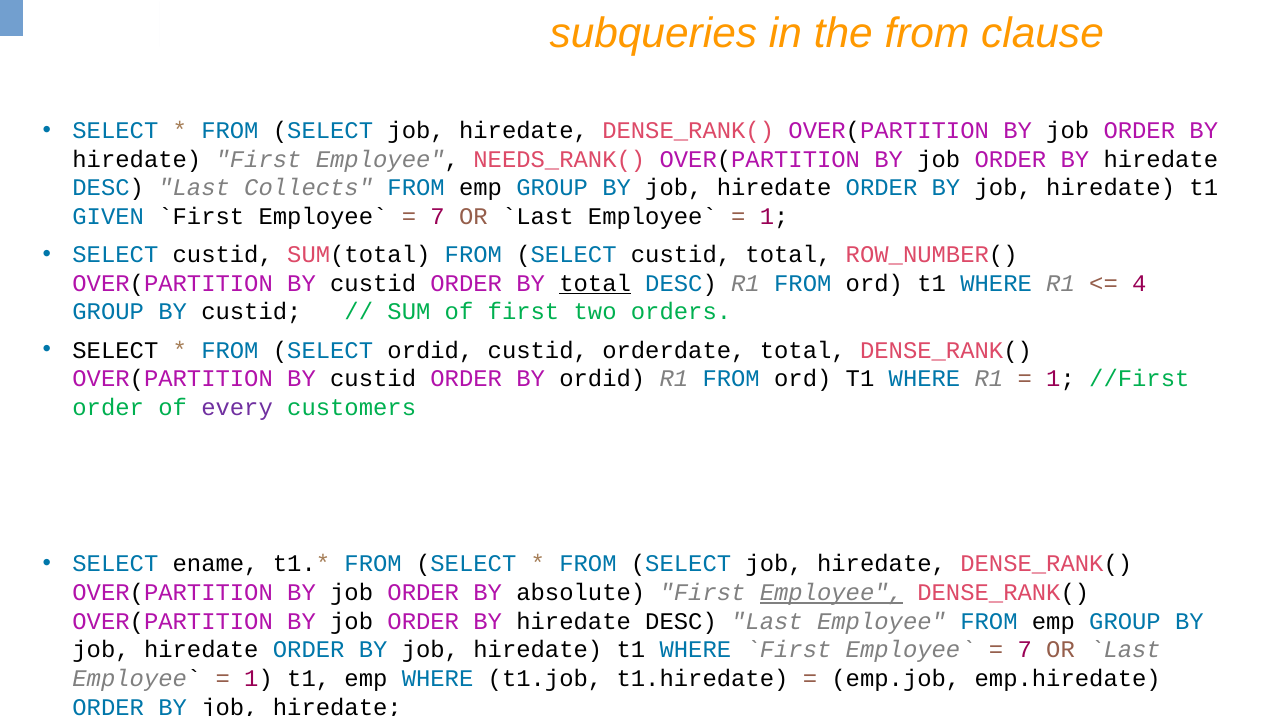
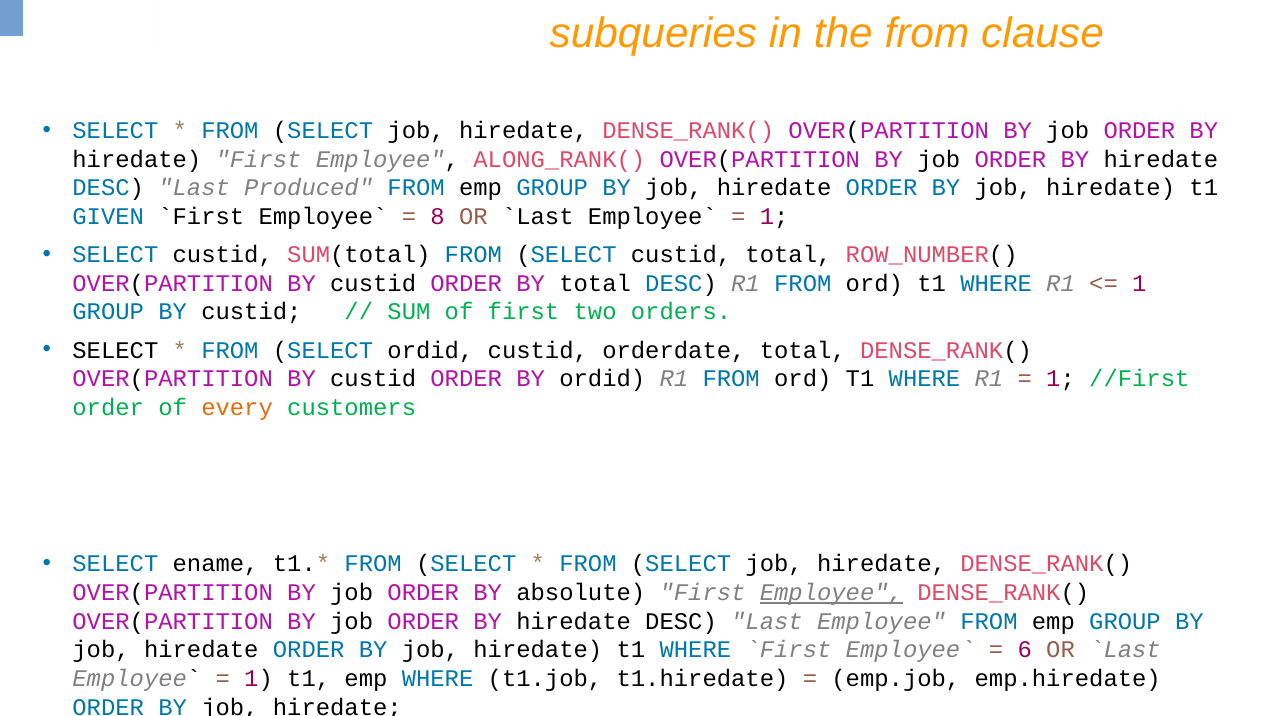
NEEDS_RANK(: NEEDS_RANK( -> ALONG_RANK(
Collects: Collects -> Produced
7 at (438, 216): 7 -> 8
total at (595, 283) underline: present -> none
4 at (1139, 283): 4 -> 1
every colour: purple -> orange
7 at (1025, 650): 7 -> 6
